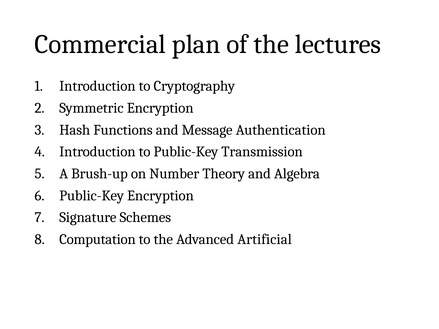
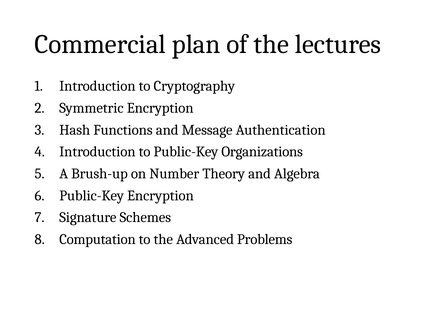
Transmission: Transmission -> Organizations
Artificial: Artificial -> Problems
